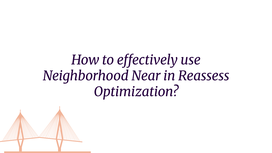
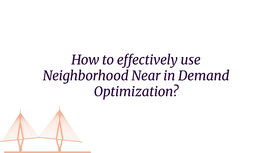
Reassess: Reassess -> Demand
